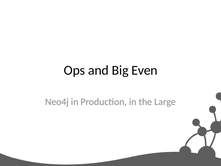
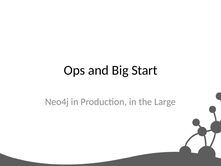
Even: Even -> Start
